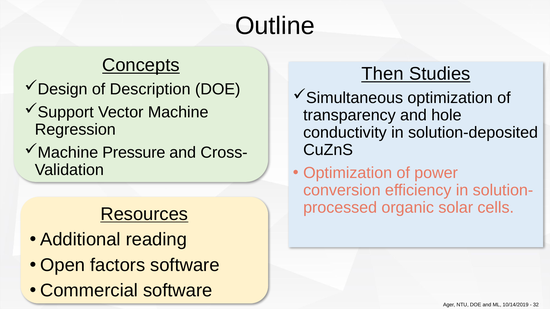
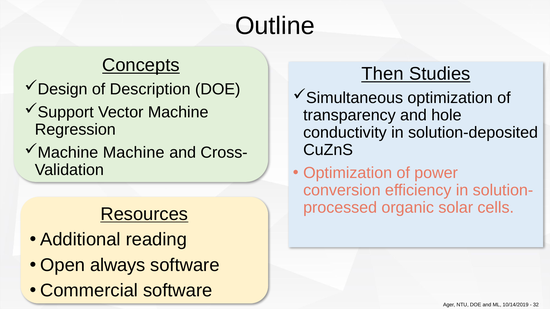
Pressure at (134, 153): Pressure -> Machine
factors: factors -> always
